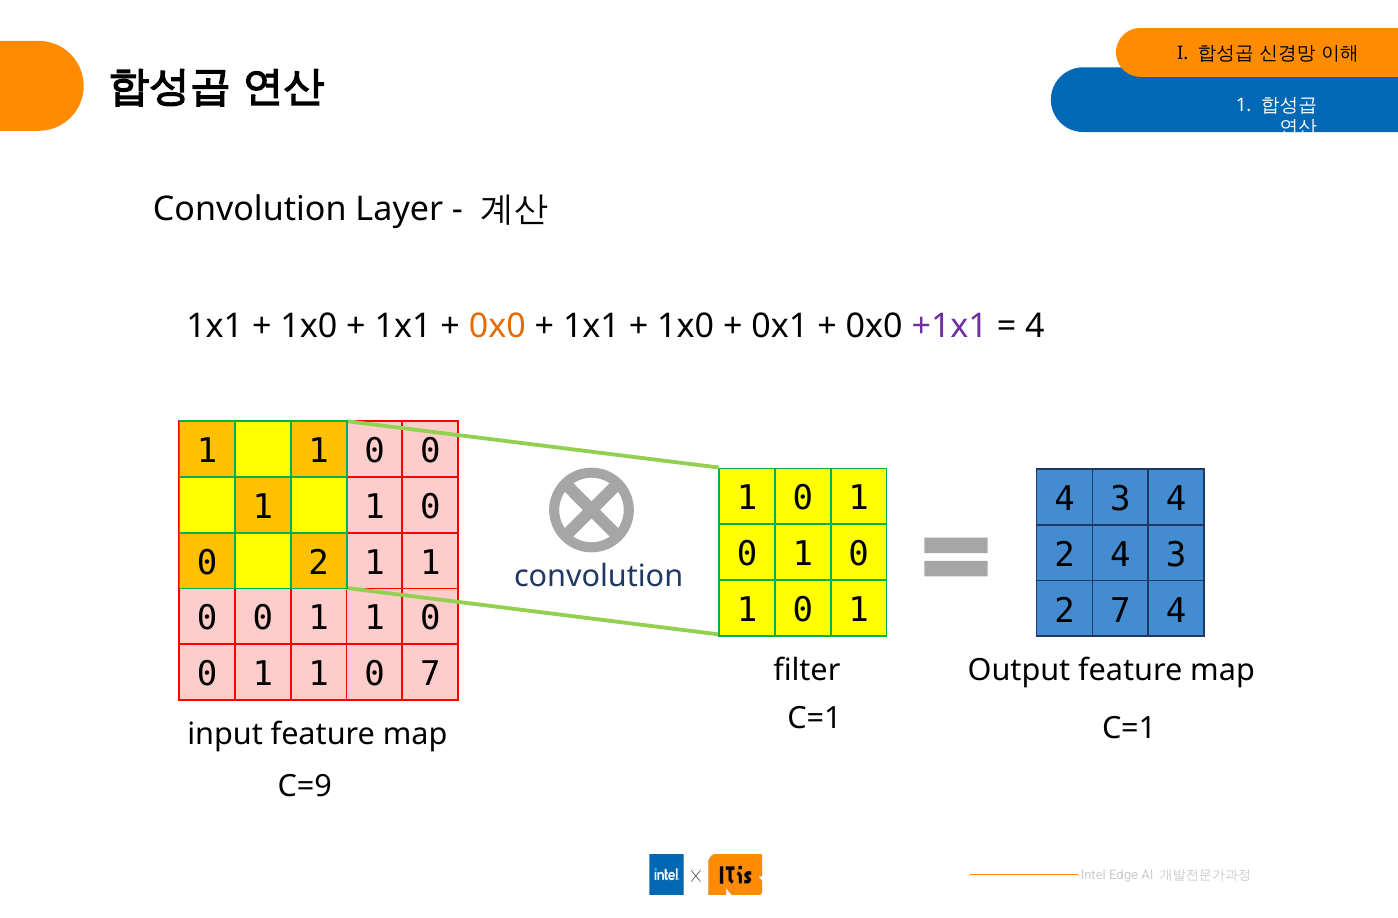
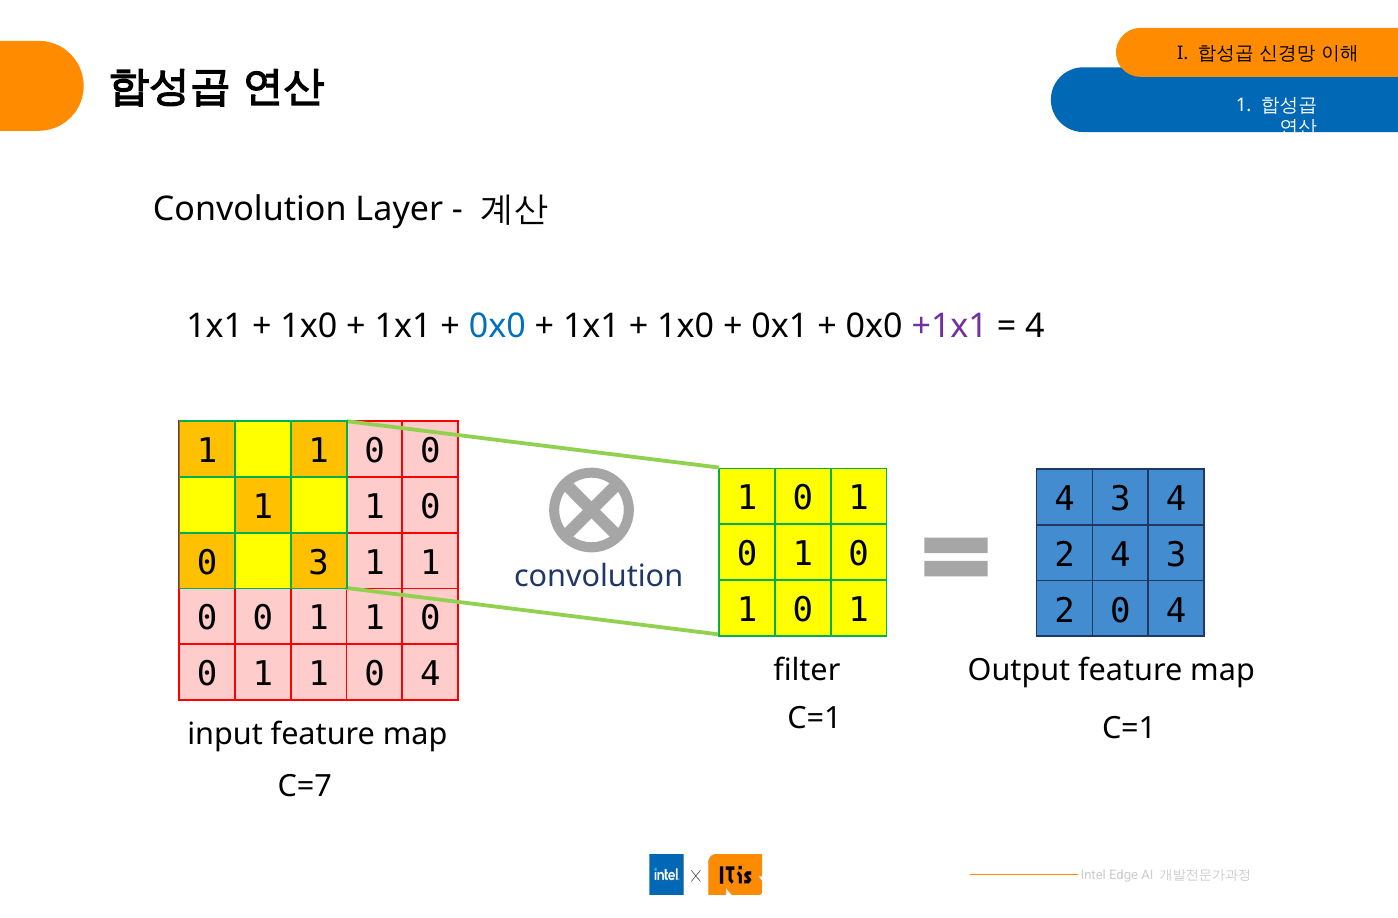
0x0 at (497, 326) colour: orange -> blue
2 at (319, 563): 2 -> 3
2 7: 7 -> 0
1 0 7: 7 -> 4
C=9: C=9 -> C=7
